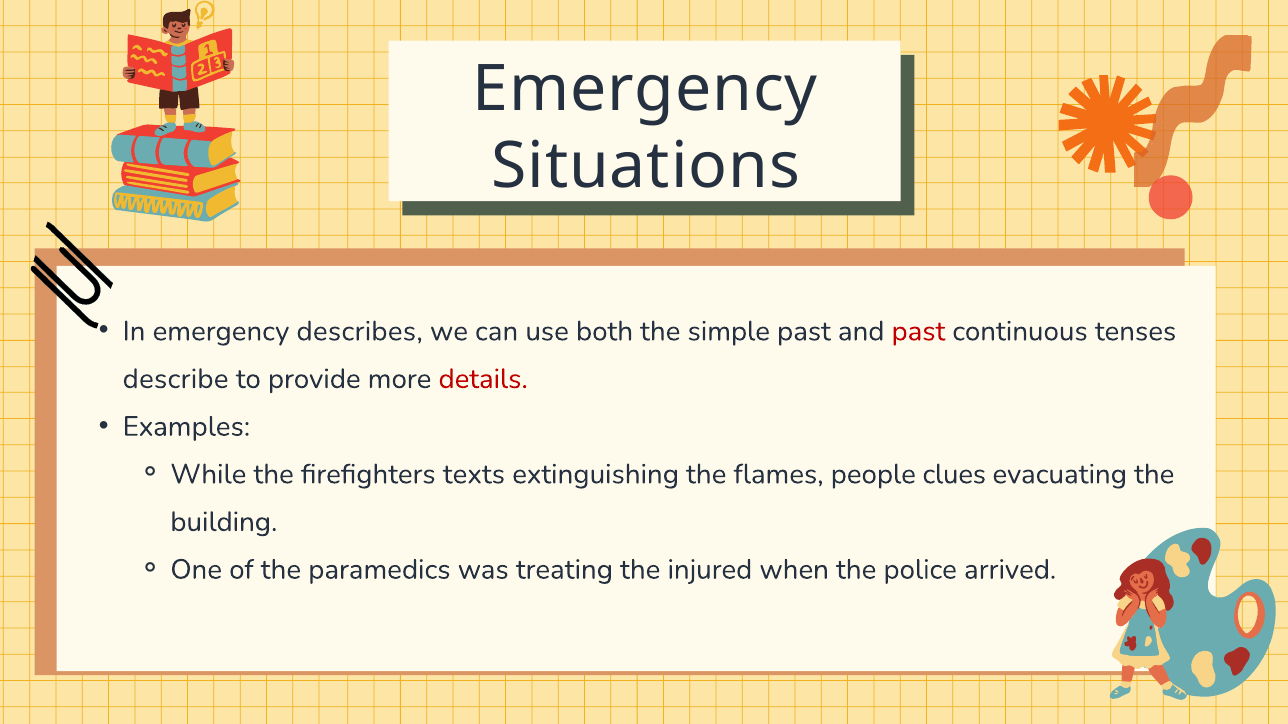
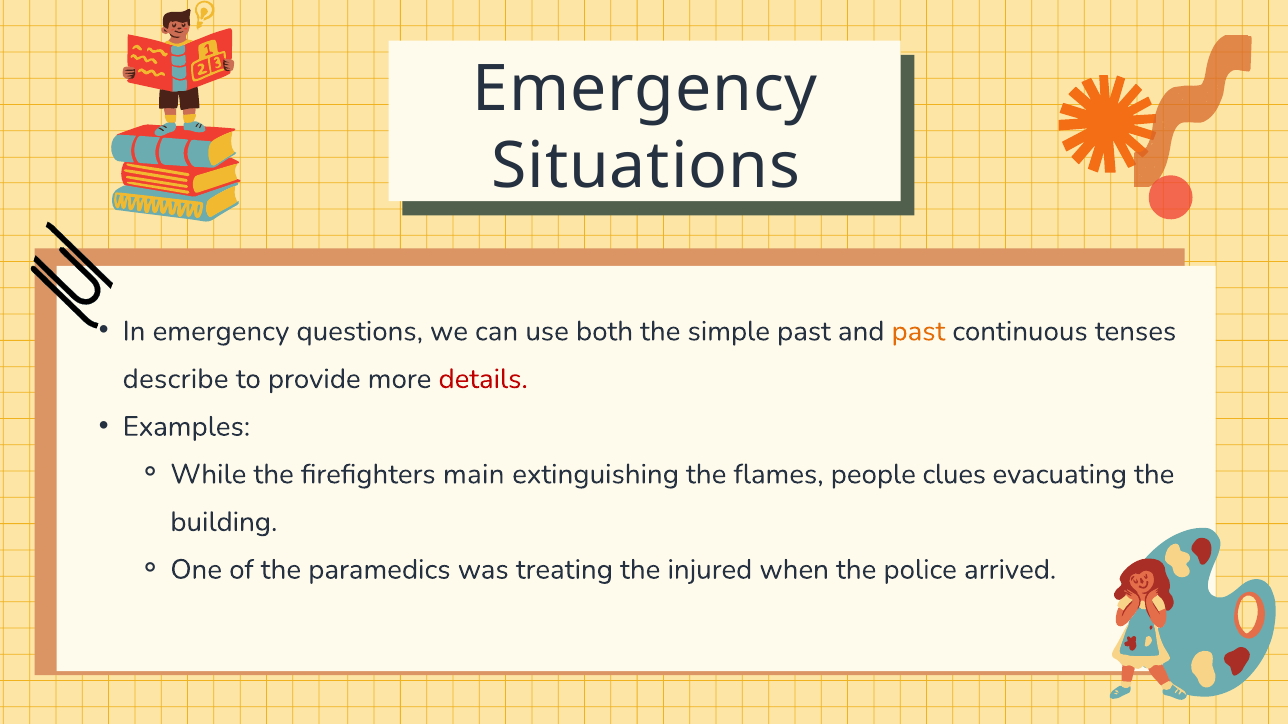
describes: describes -> questions
past at (918, 331) colour: red -> orange
texts: texts -> main
